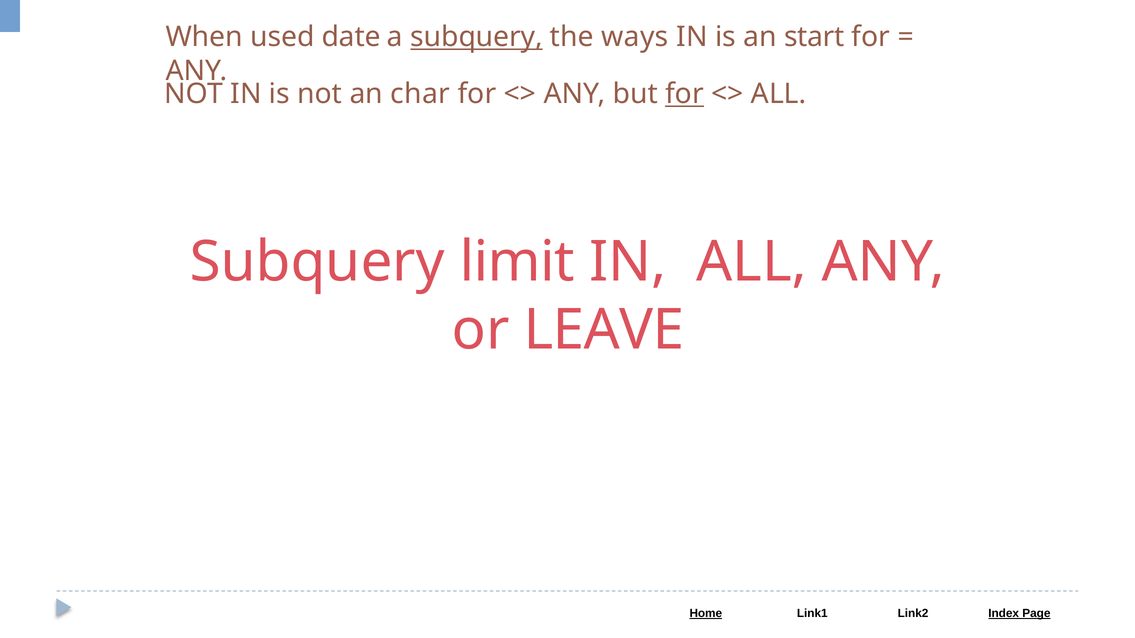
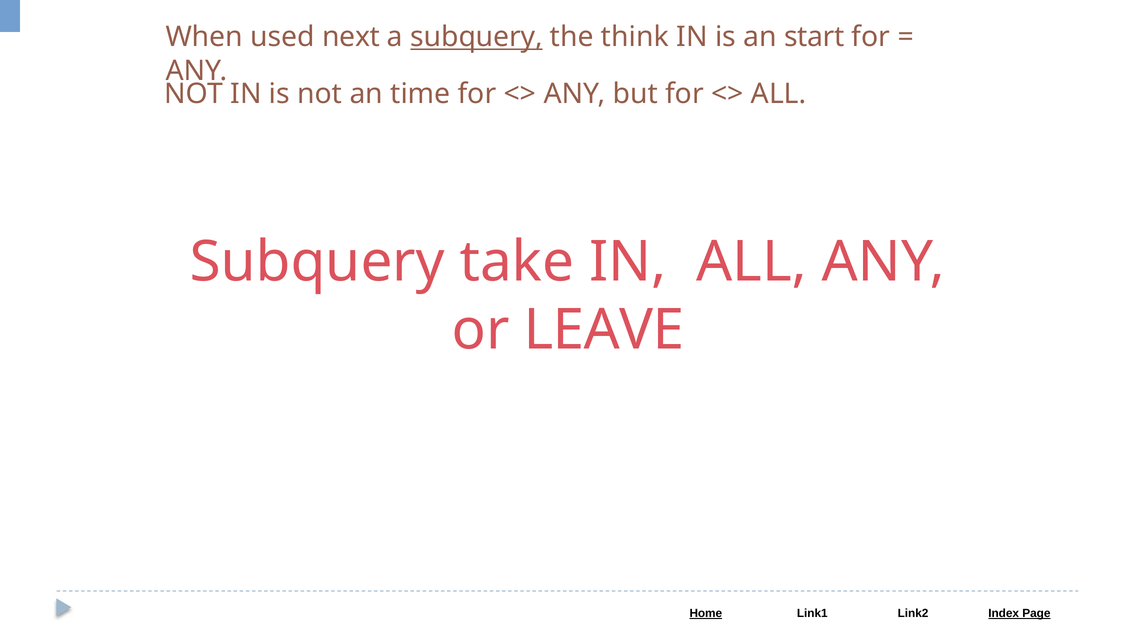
date: date -> next
ways: ways -> think
char: char -> time
for at (685, 94) underline: present -> none
limit: limit -> take
